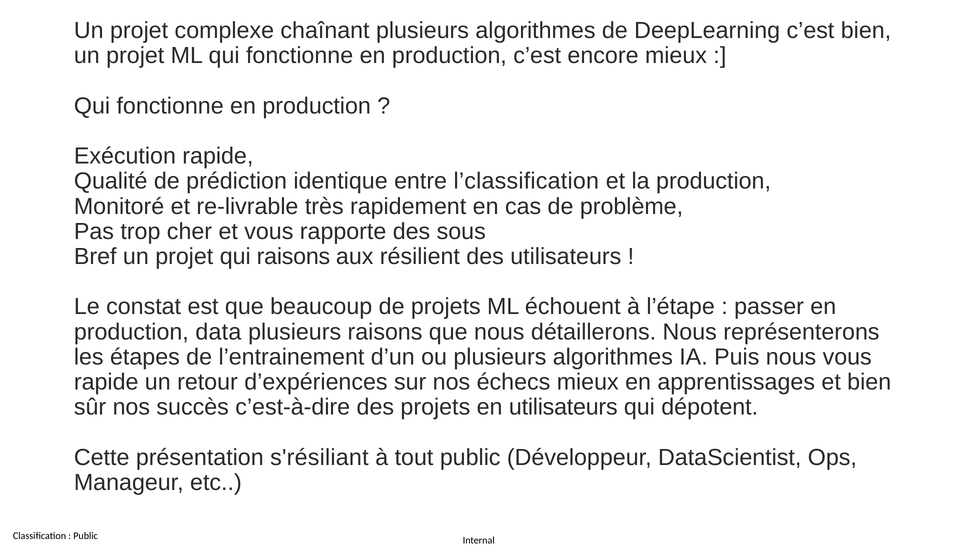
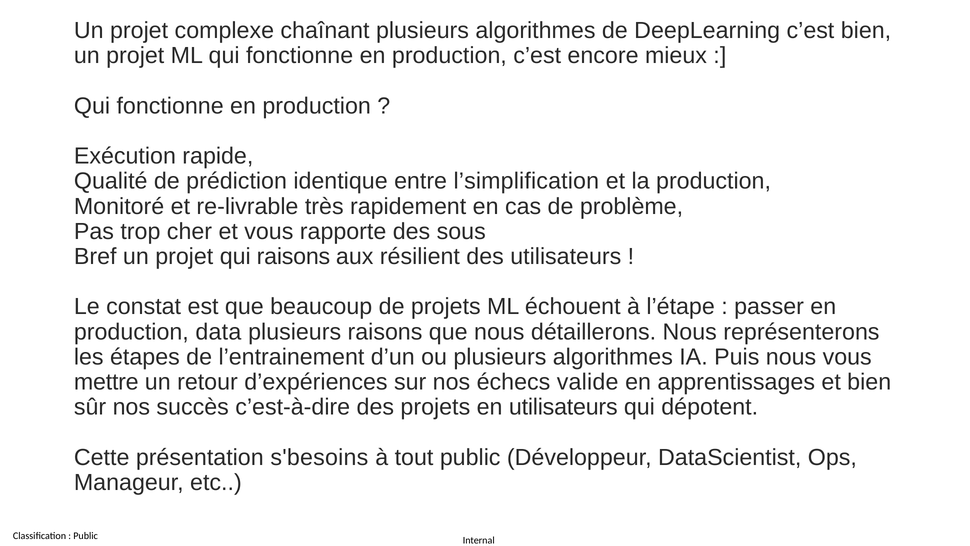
l’classification: l’classification -> l’simplification
rapide at (106, 382): rapide -> mettre
échecs mieux: mieux -> valide
s'résiliant: s'résiliant -> s'besoins
